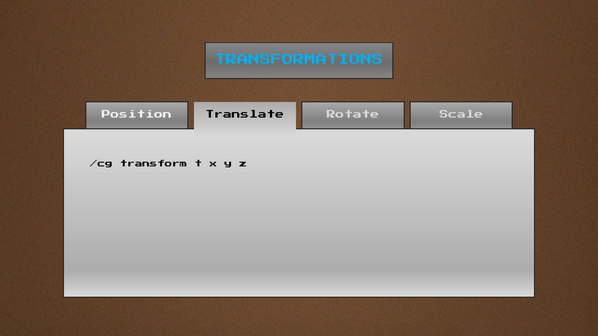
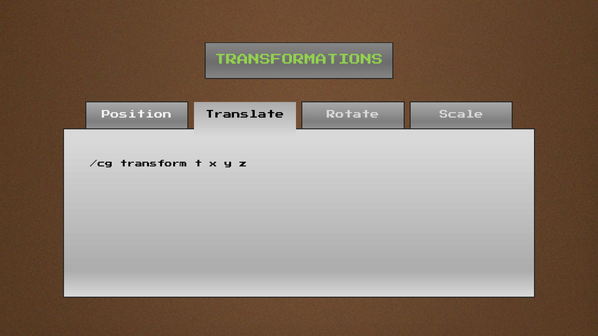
TRANSFORMATIONS colour: light blue -> light green
